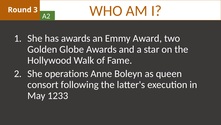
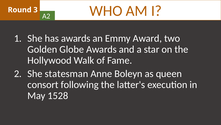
operations: operations -> statesman
1233: 1233 -> 1528
